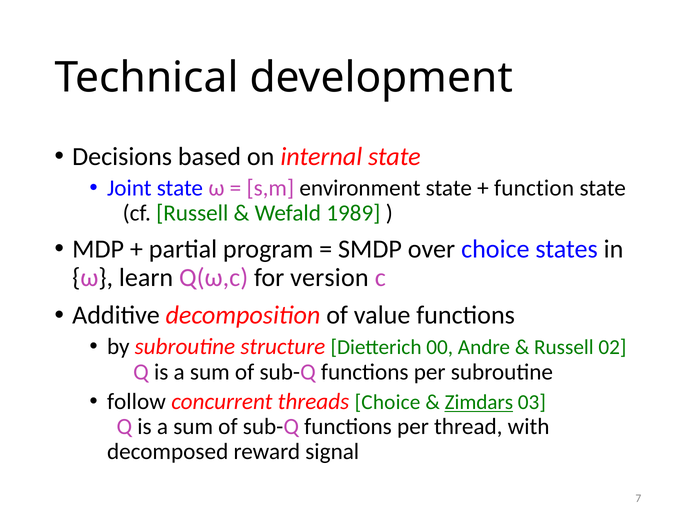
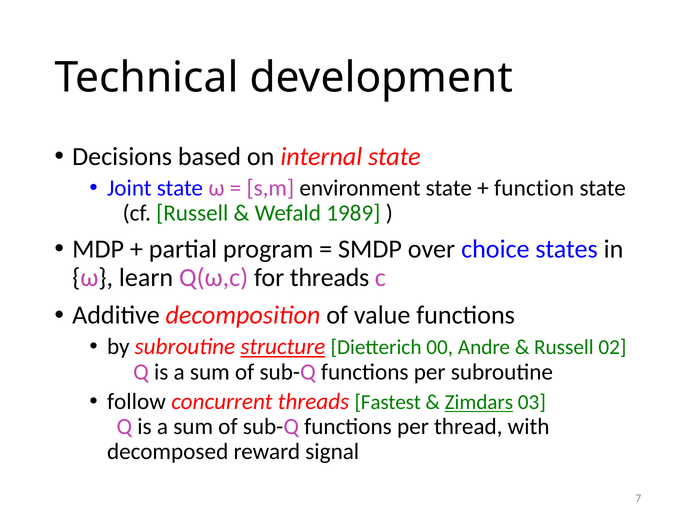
for version: version -> threads
structure underline: none -> present
threads Choice: Choice -> Fastest
